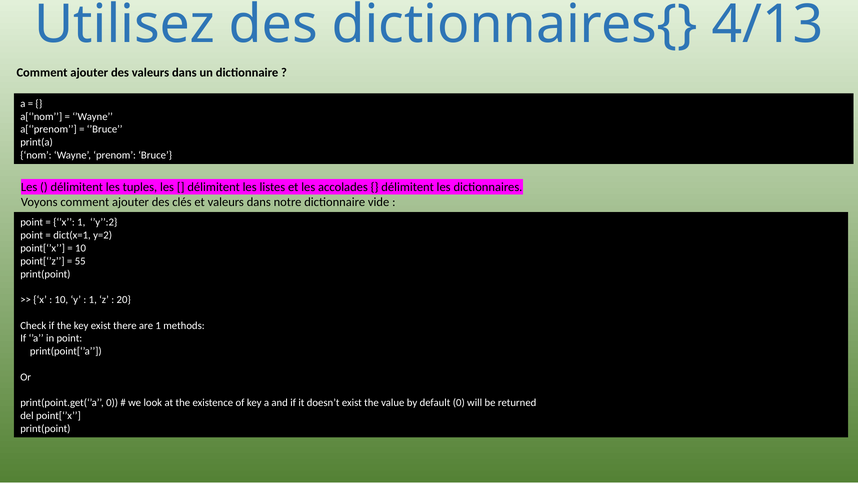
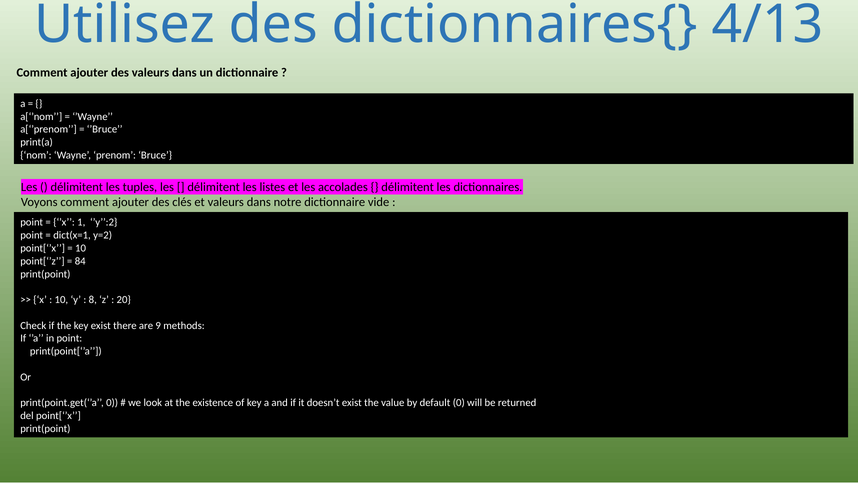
55: 55 -> 84
1 at (93, 299): 1 -> 8
are 1: 1 -> 9
